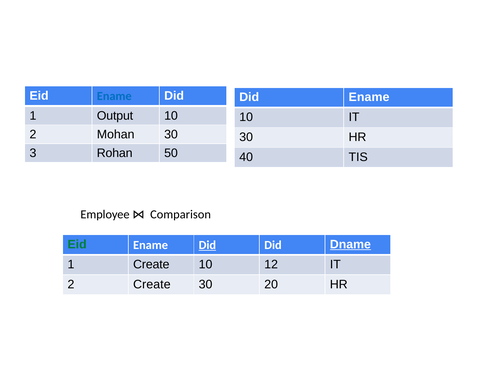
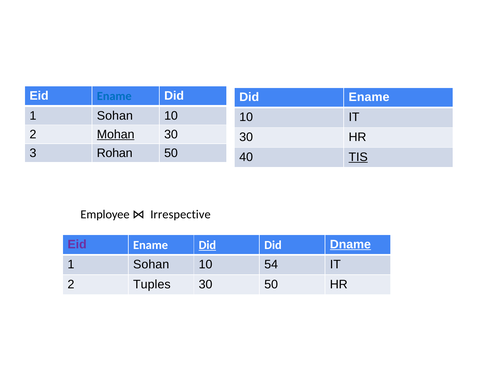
Output at (115, 116): Output -> Sohan
Mohan underline: none -> present
TIS underline: none -> present
Comparison: Comparison -> Irrespective
Eid at (77, 244) colour: green -> purple
Create at (151, 264): Create -> Sohan
12: 12 -> 54
2 Create: Create -> Tuples
30 20: 20 -> 50
